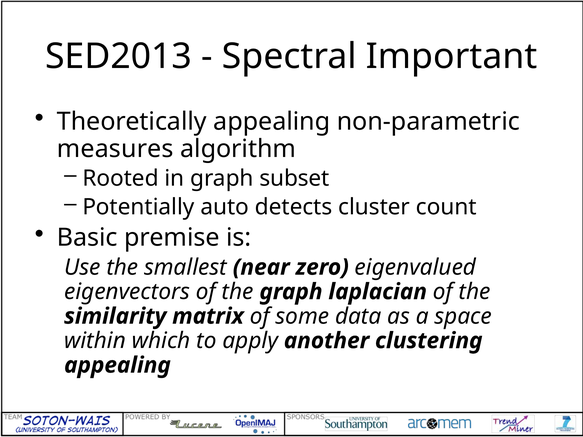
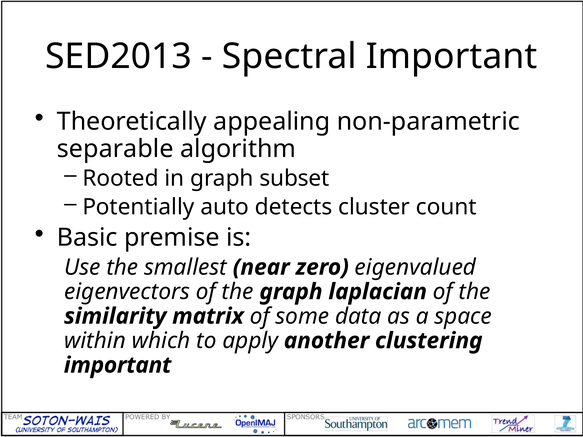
measures: measures -> separable
appealing at (117, 365): appealing -> important
